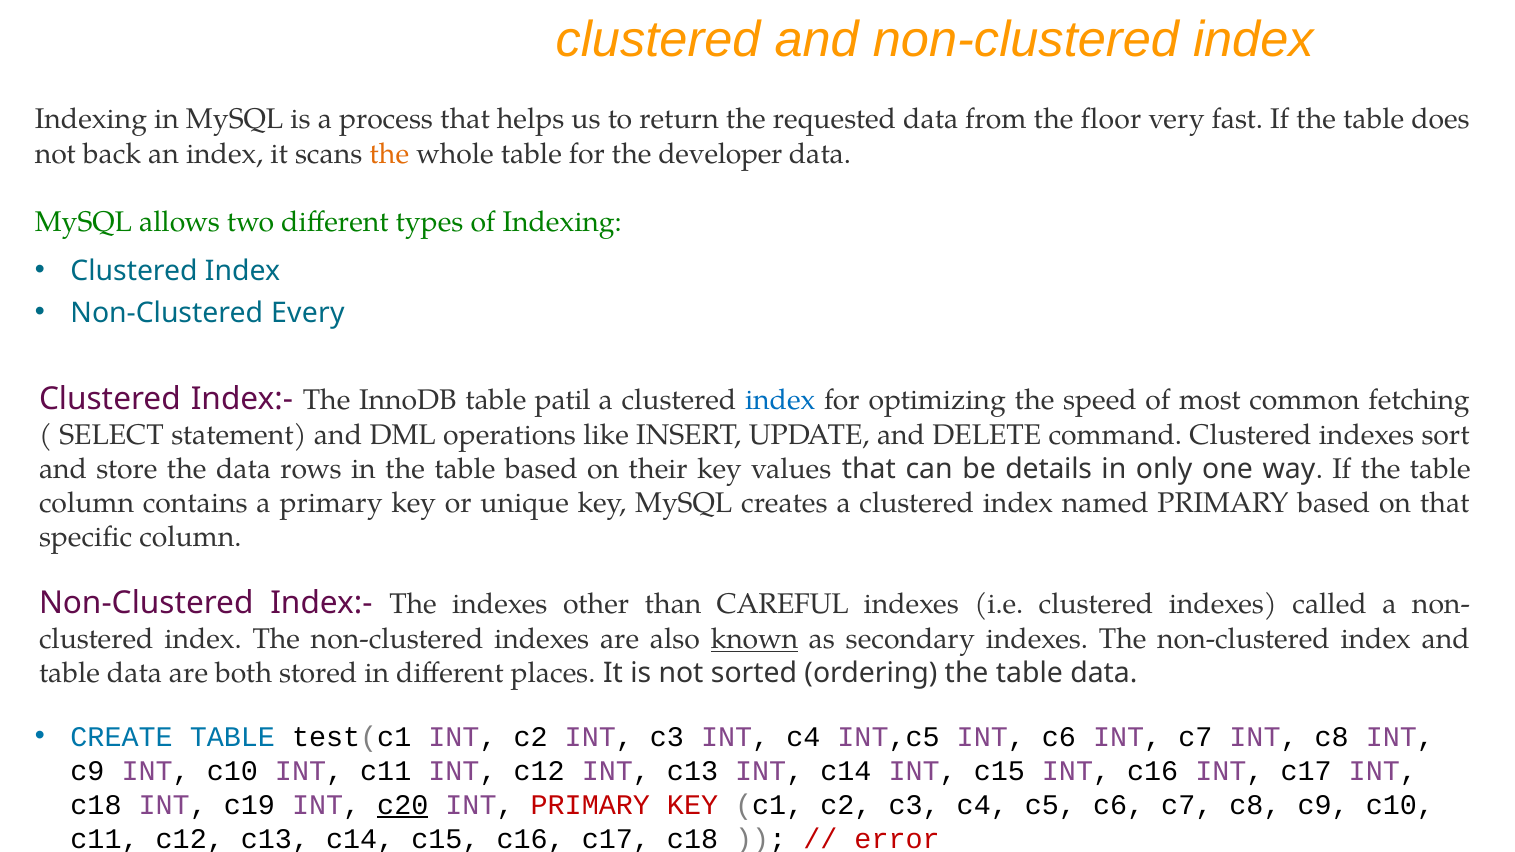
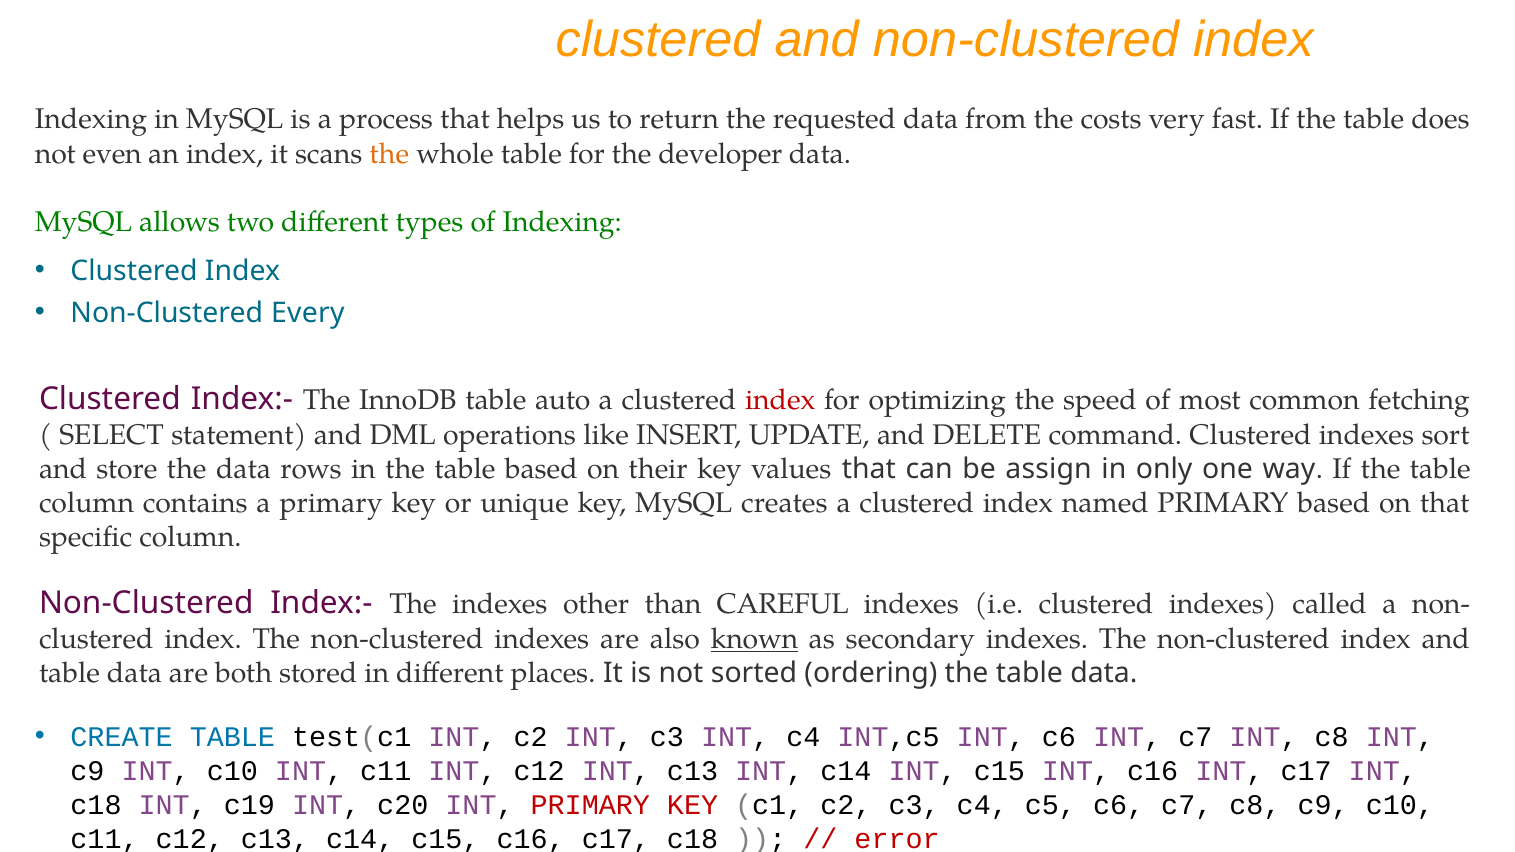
floor: floor -> costs
back: back -> even
patil: patil -> auto
index at (780, 400) colour: blue -> red
details: details -> assign
c20 underline: present -> none
